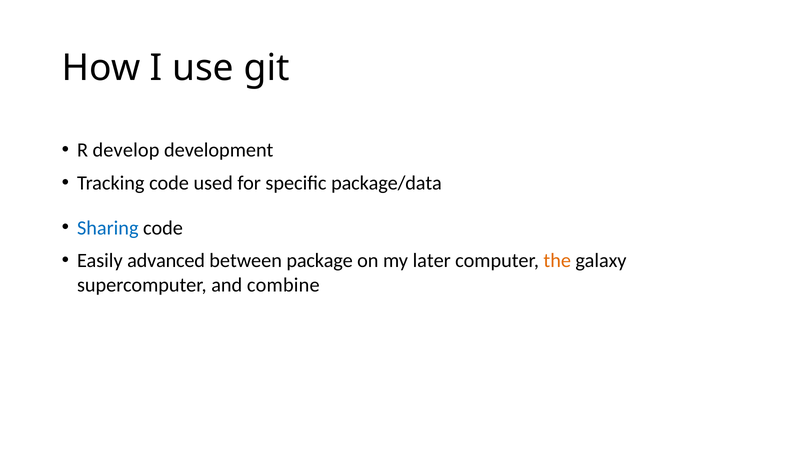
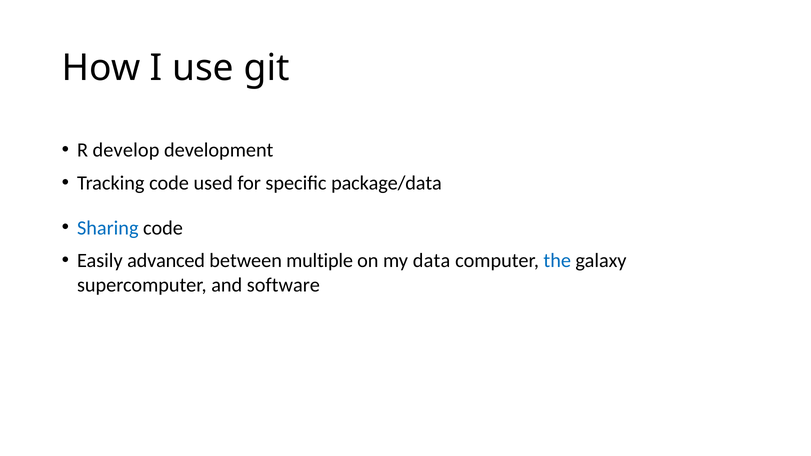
package: package -> multiple
later: later -> data
the colour: orange -> blue
combine: combine -> software
